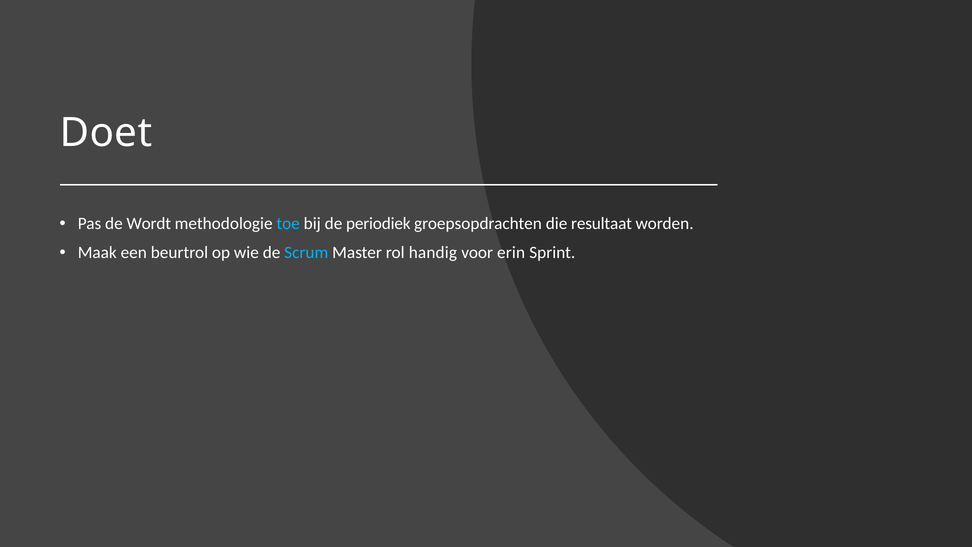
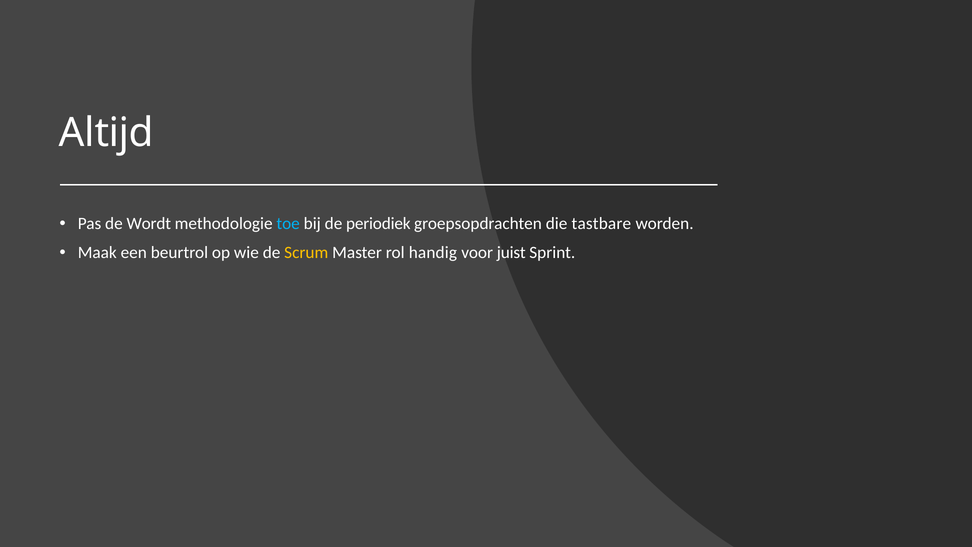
Doet: Doet -> Altijd
resultaat: resultaat -> tastbare
Scrum colour: light blue -> yellow
erin: erin -> juist
